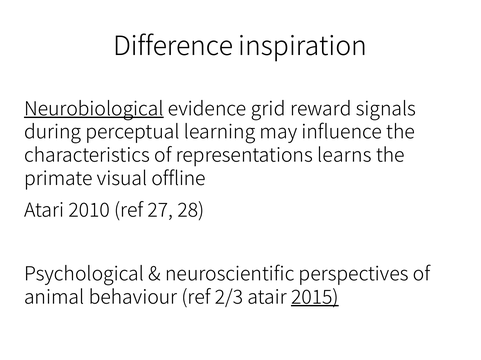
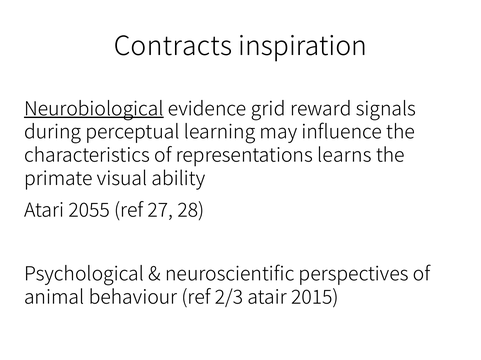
Difference: Difference -> Contracts
offline: offline -> ability
2010: 2010 -> 2055
2015 underline: present -> none
